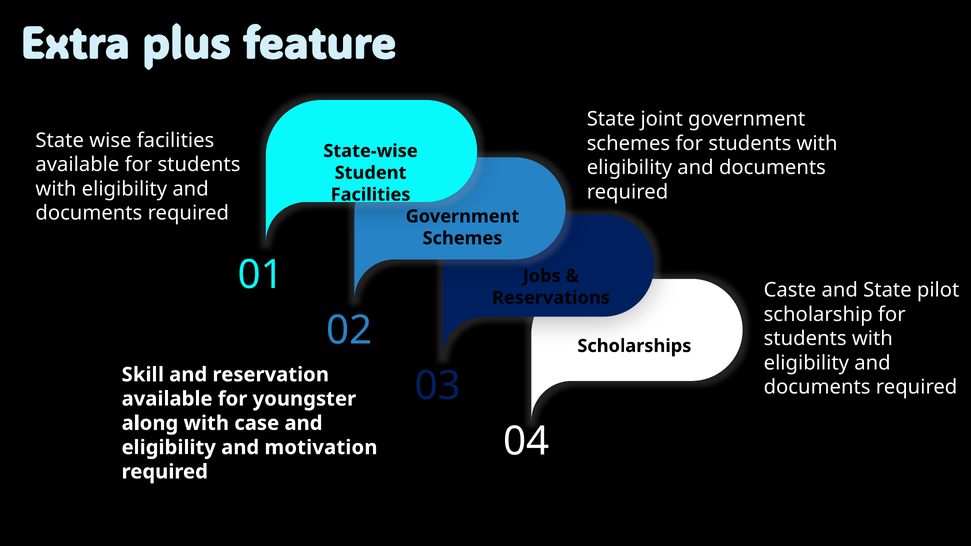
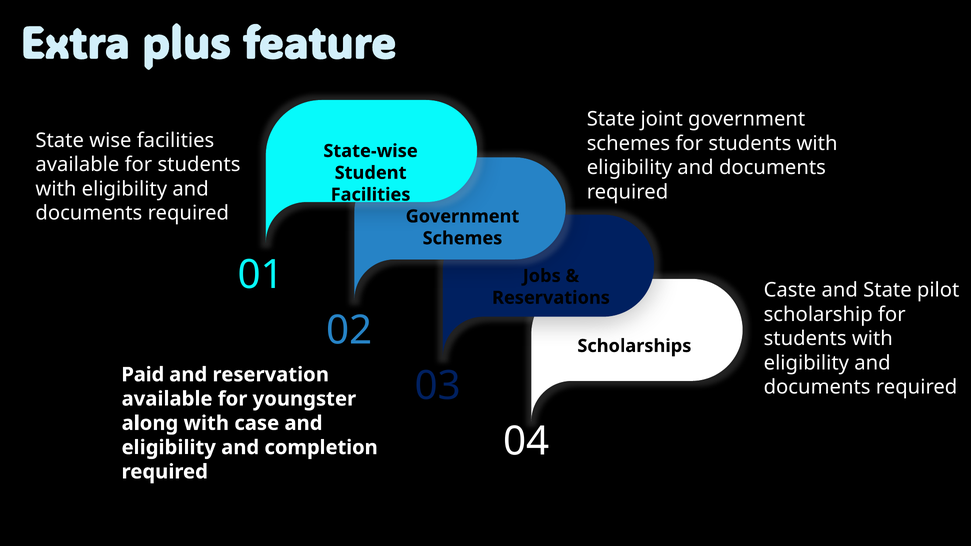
Skill: Skill -> Paid
motivation: motivation -> completion
